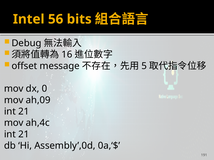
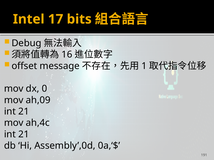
56: 56 -> 17
5: 5 -> 1
